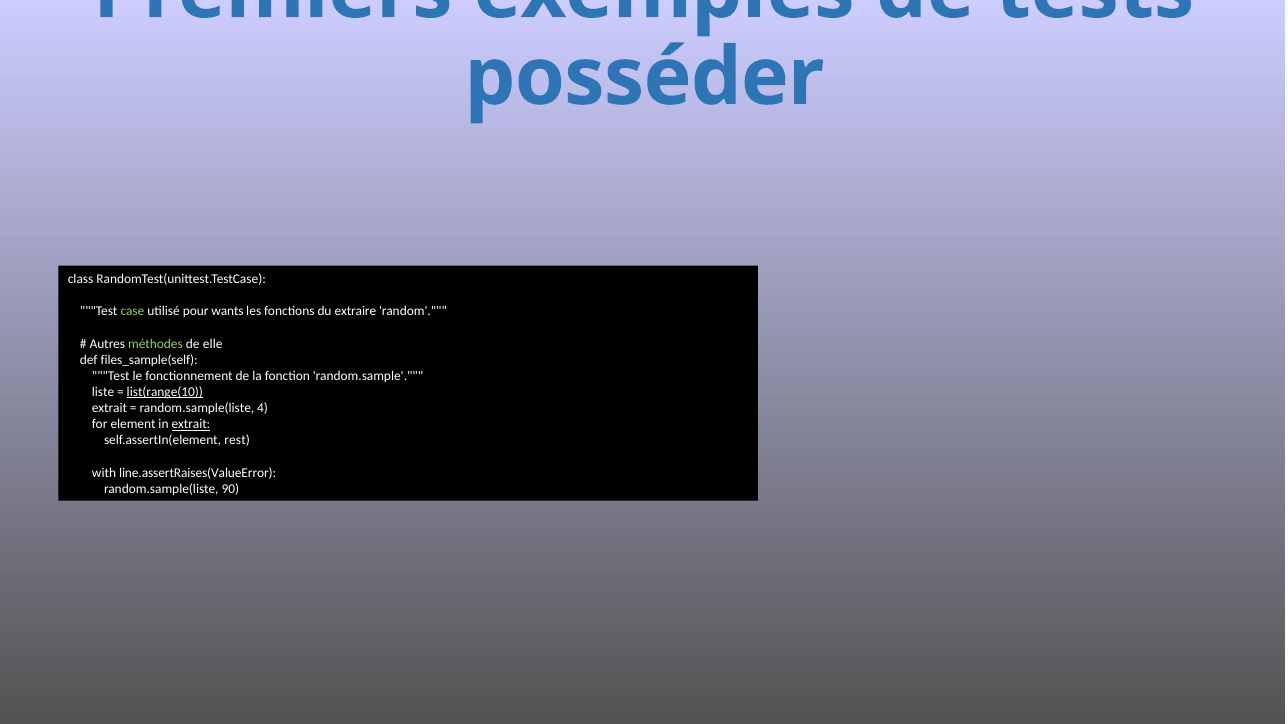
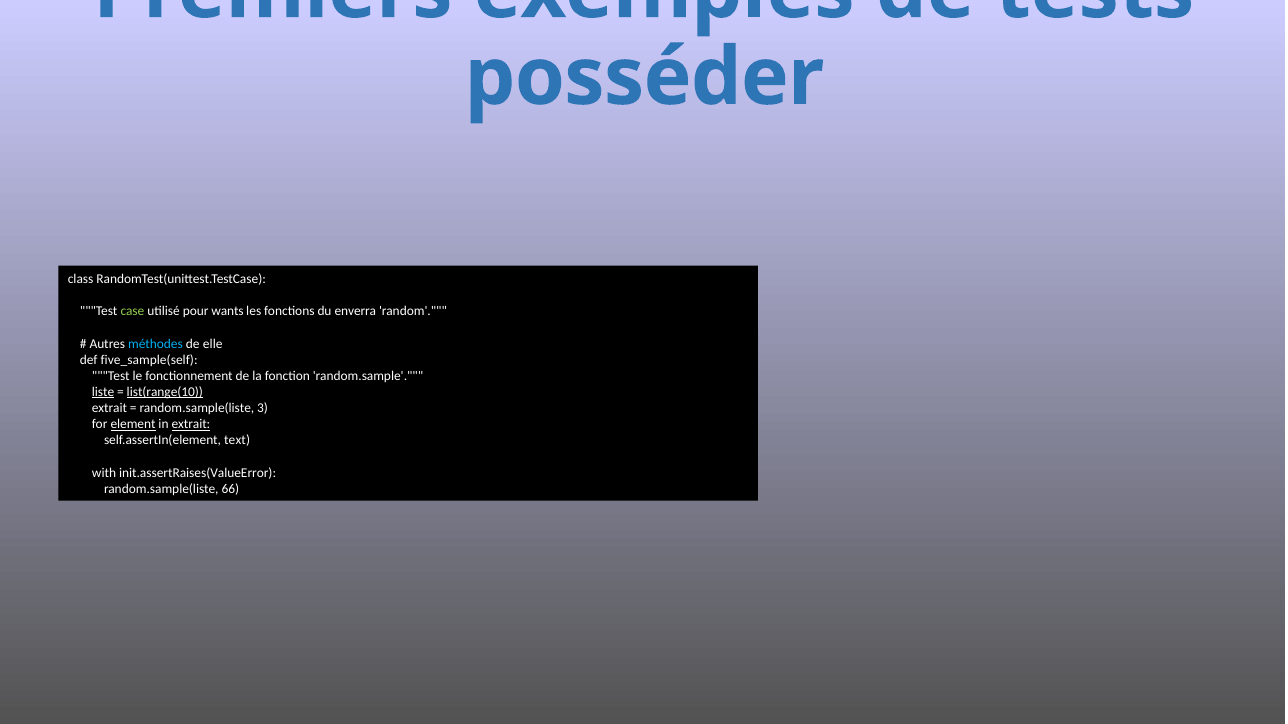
extraire: extraire -> enverra
méthodes colour: light green -> light blue
files_sample(self: files_sample(self -> five_sample(self
liste underline: none -> present
4: 4 -> 3
element underline: none -> present
rest: rest -> text
line.assertRaises(ValueError: line.assertRaises(ValueError -> init.assertRaises(ValueError
90: 90 -> 66
